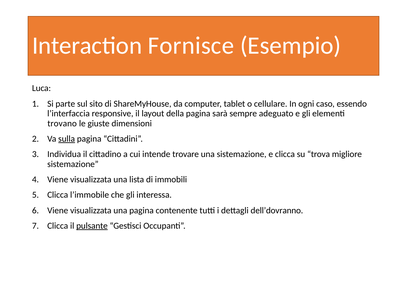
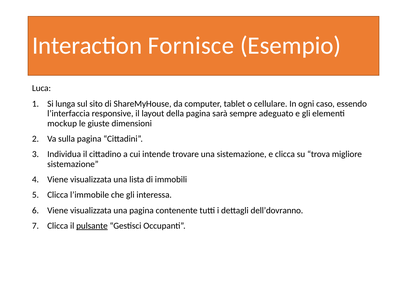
parte: parte -> lunga
trovano: trovano -> mockup
sulla underline: present -> none
